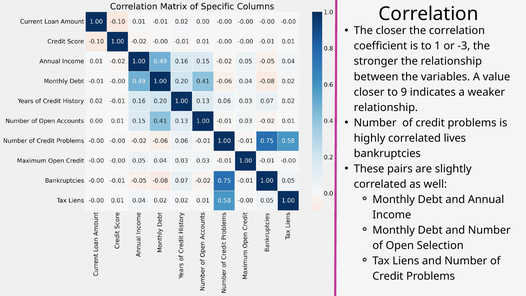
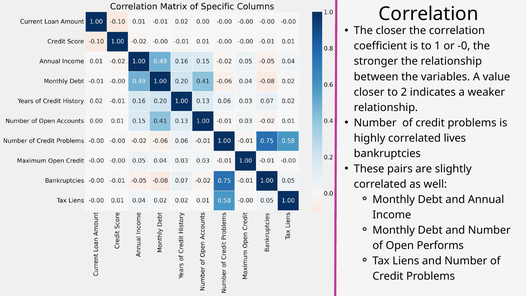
-3: -3 -> -0
9: 9 -> 2
Selection: Selection -> Performs
